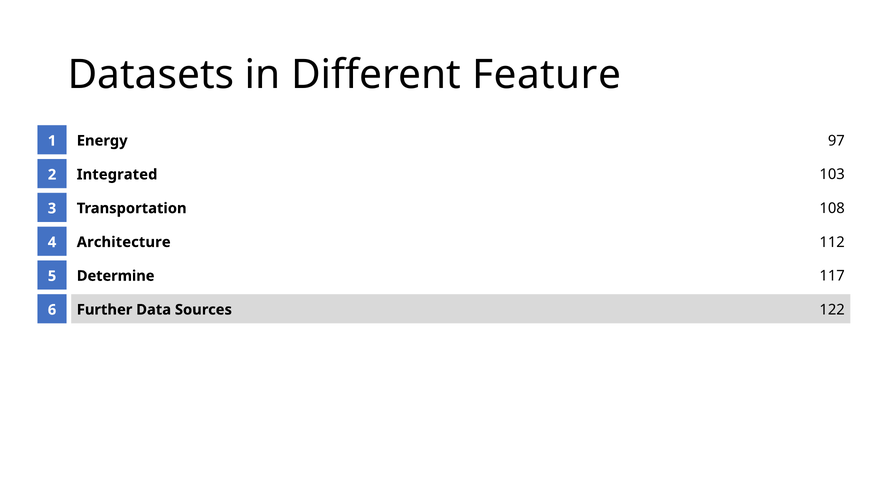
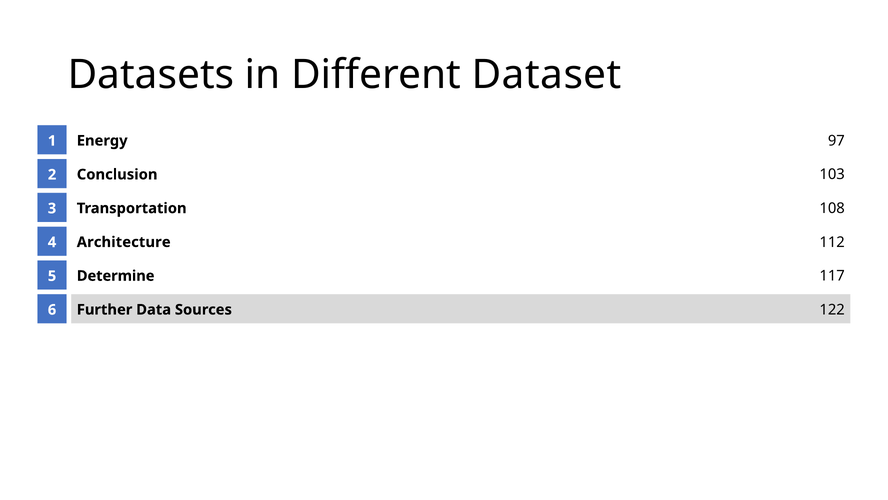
Feature: Feature -> Dataset
Integrated: Integrated -> Conclusion
